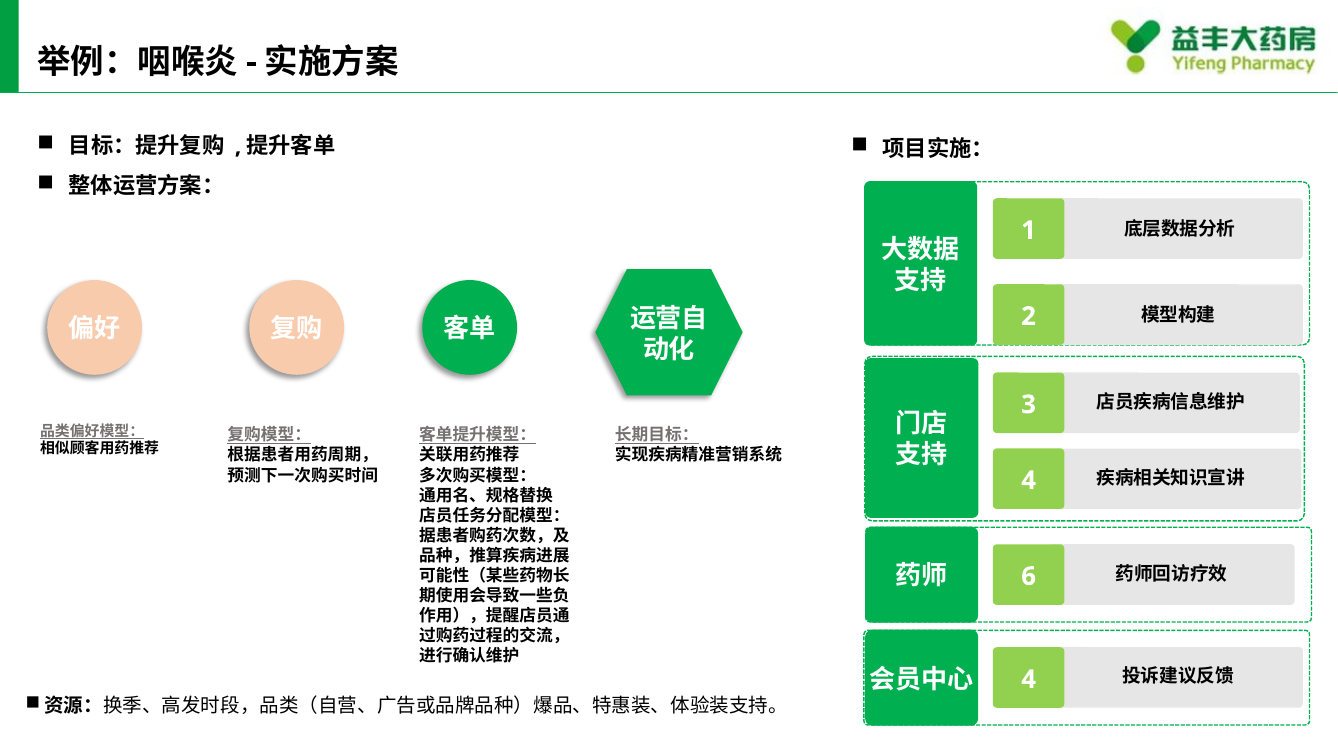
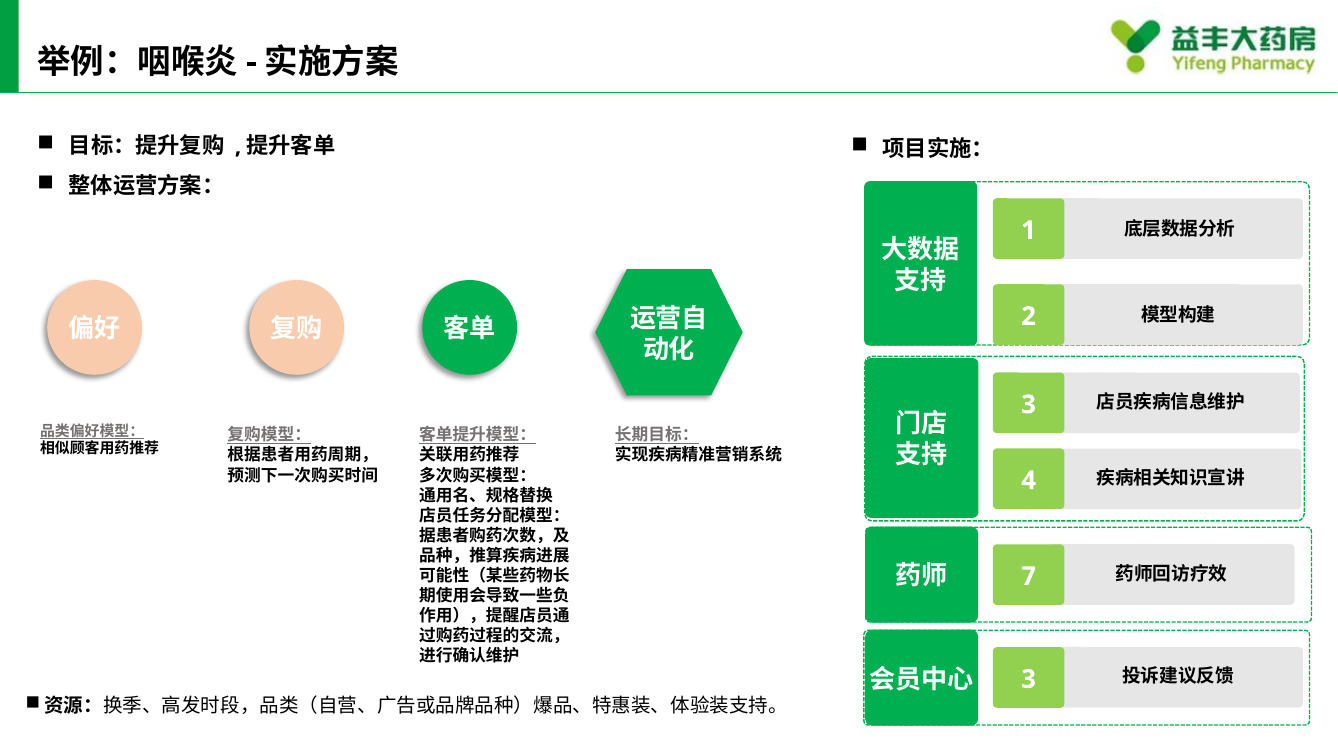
6: 6 -> 7
4 at (1029, 680): 4 -> 3
